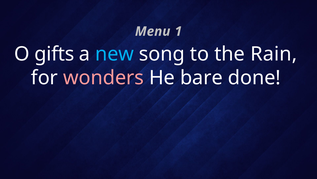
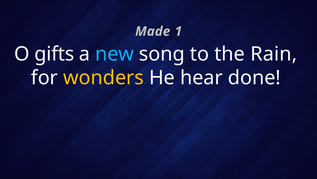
Menu: Menu -> Made
wonders colour: pink -> yellow
bare: bare -> hear
